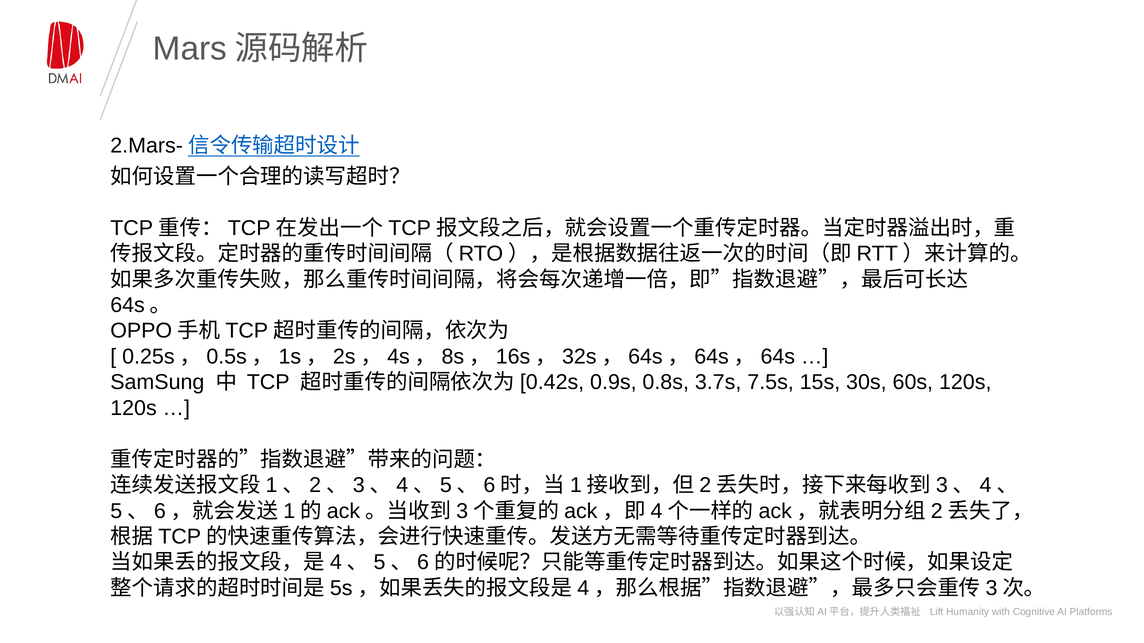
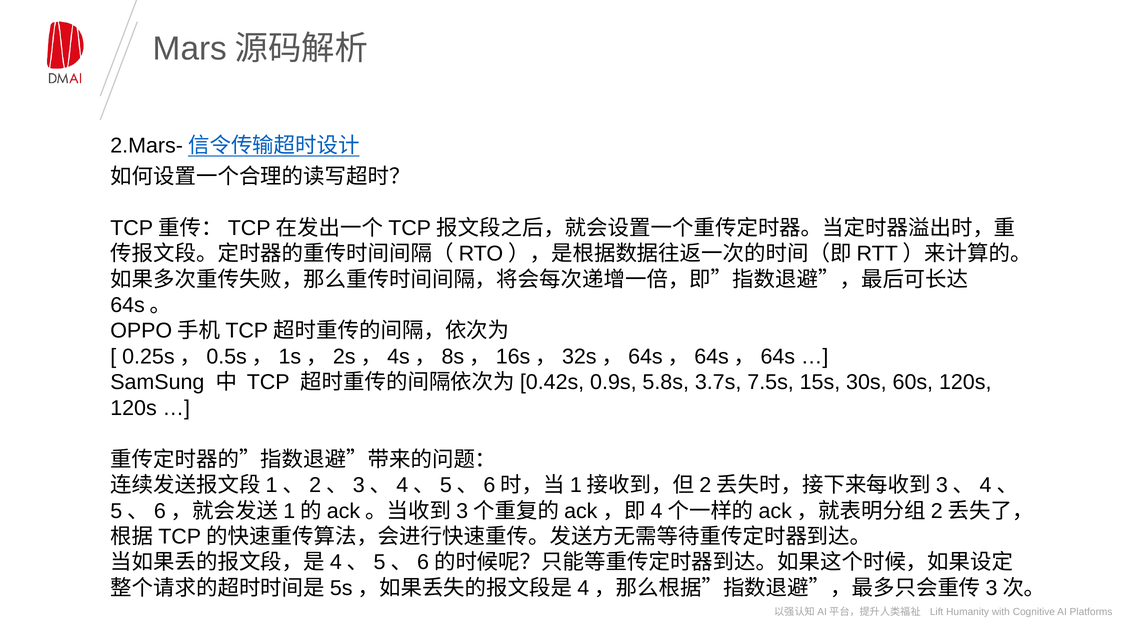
0.8s: 0.8s -> 5.8s
